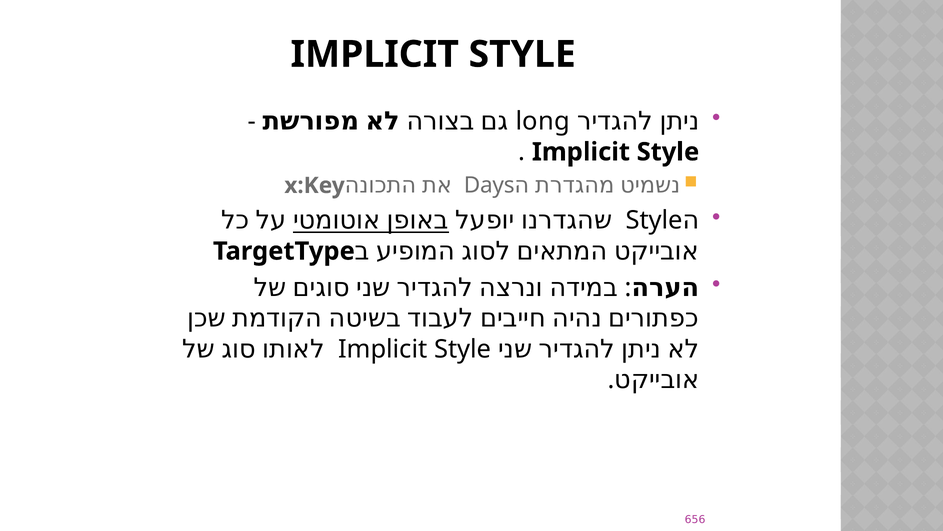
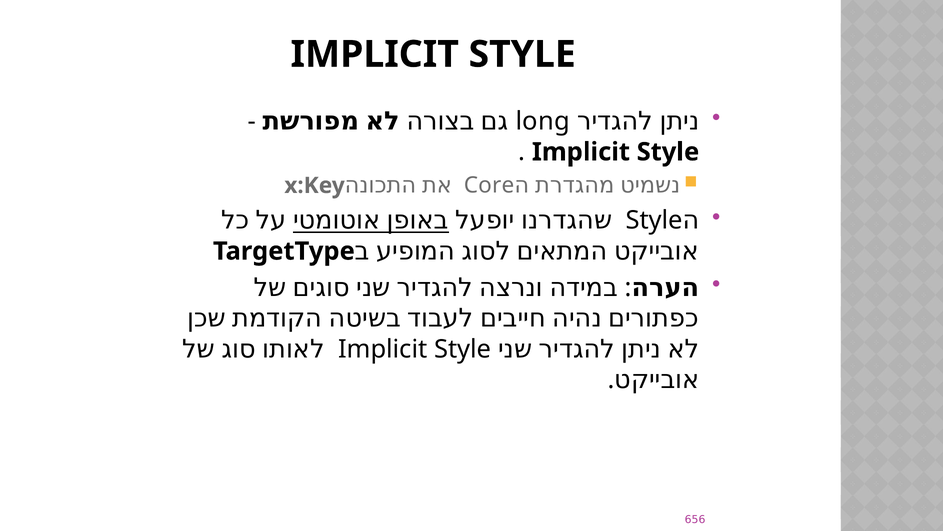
Days: Days -> Core
